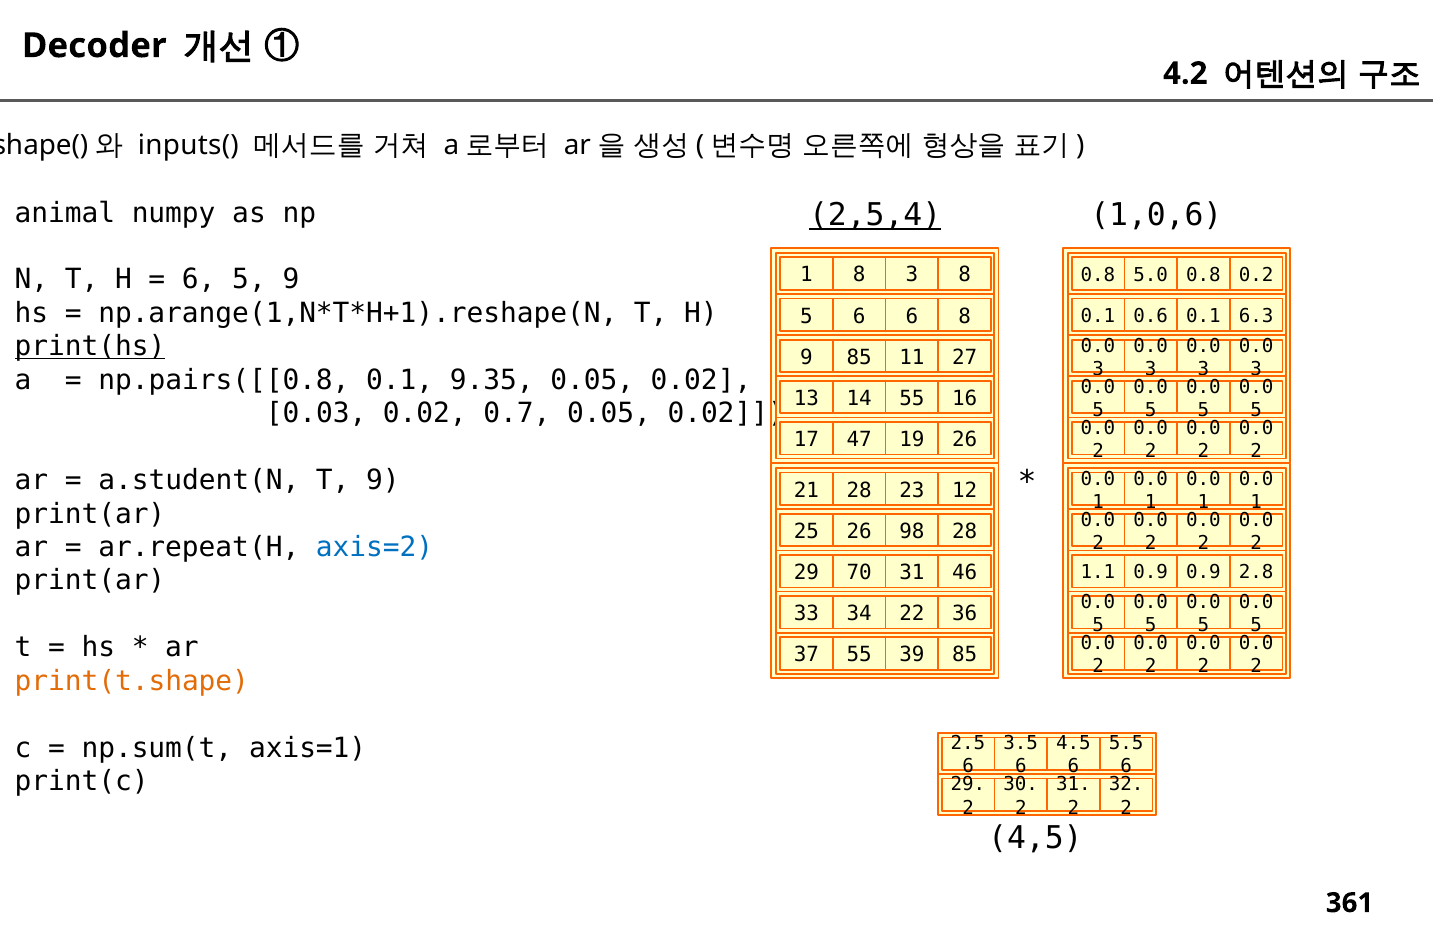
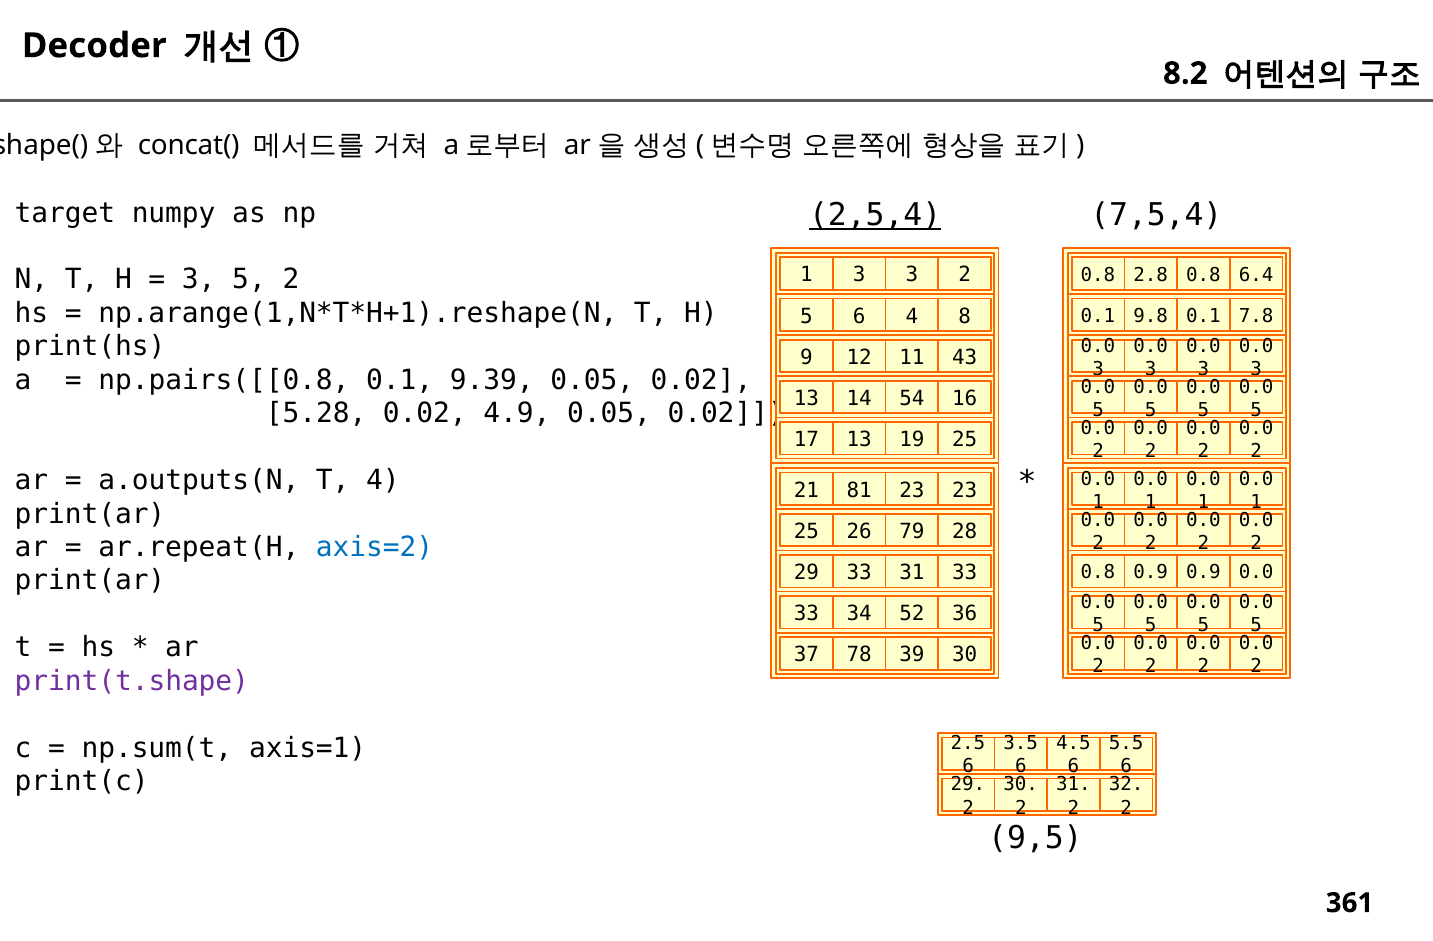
4.2: 4.2 -> 8.2
inputs(: inputs( -> concat(
animal: animal -> target
1,0,6: 1,0,6 -> 7,5,4
1 8: 8 -> 3
3 8: 8 -> 2
5.0: 5.0 -> 2.8
0.2: 0.2 -> 6.4
6 at (199, 280): 6 -> 3
5 9: 9 -> 2
6 6: 6 -> 4
0.6: 0.6 -> 9.8
6.3: 6.3 -> 7.8
print(hs underline: present -> none
9 85: 85 -> 12
27: 27 -> 43
9.35: 9.35 -> 9.39
14 55: 55 -> 54
0.03: 0.03 -> 5.28
0.7: 0.7 -> 4.9
17 47: 47 -> 13
19 26: 26 -> 25
a.student(N: a.student(N -> a.outputs(N
T 9: 9 -> 4
21 28: 28 -> 81
23 12: 12 -> 23
98: 98 -> 79
29 70: 70 -> 33
31 46: 46 -> 33
1.1 at (1098, 573): 1.1 -> 0.8
0.9 2.8: 2.8 -> 0.0
22: 22 -> 52
37 55: 55 -> 78
39 85: 85 -> 30
print(t.shape colour: orange -> purple
4,5: 4,5 -> 9,5
